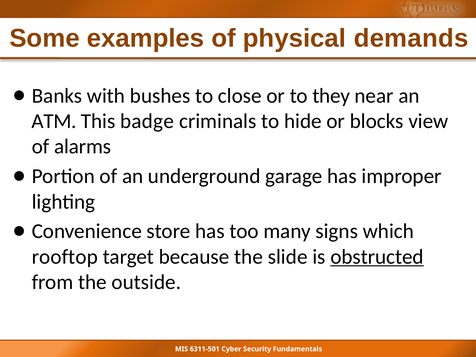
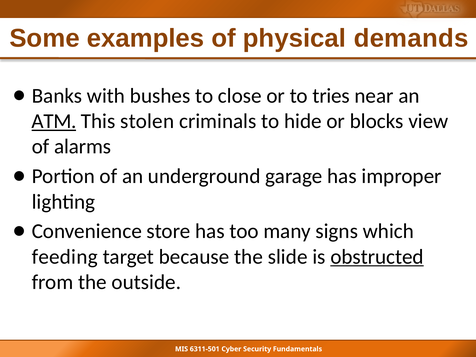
they: they -> tries
ATM underline: none -> present
badge: badge -> stolen
rooftop: rooftop -> feeding
